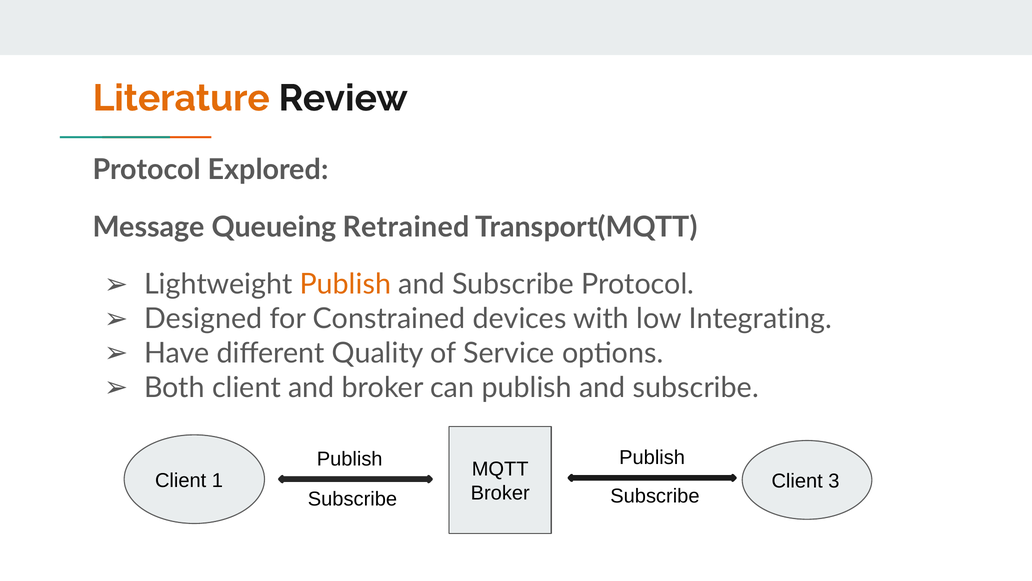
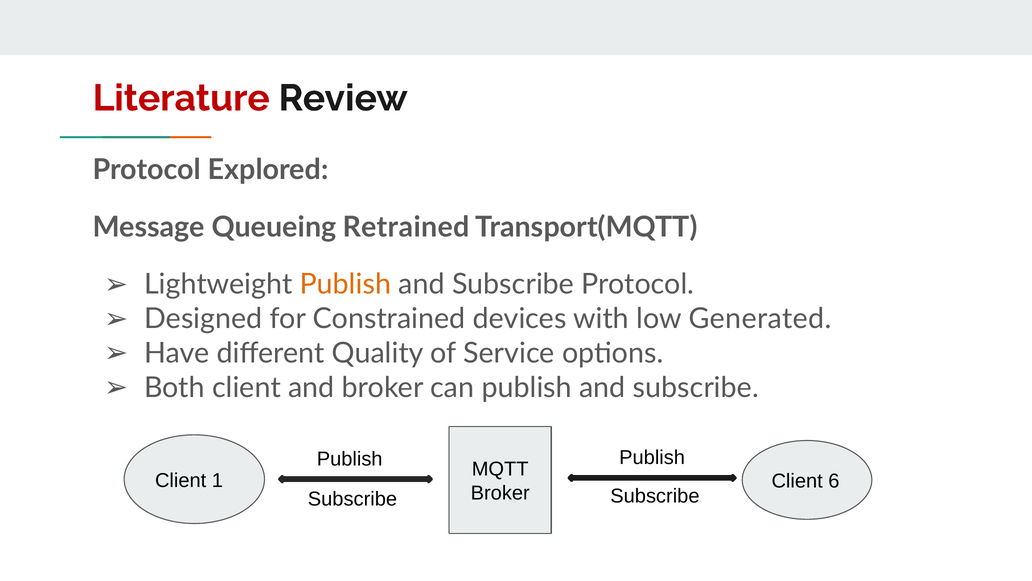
Literature colour: orange -> red
Integrating: Integrating -> Generated
3: 3 -> 6
